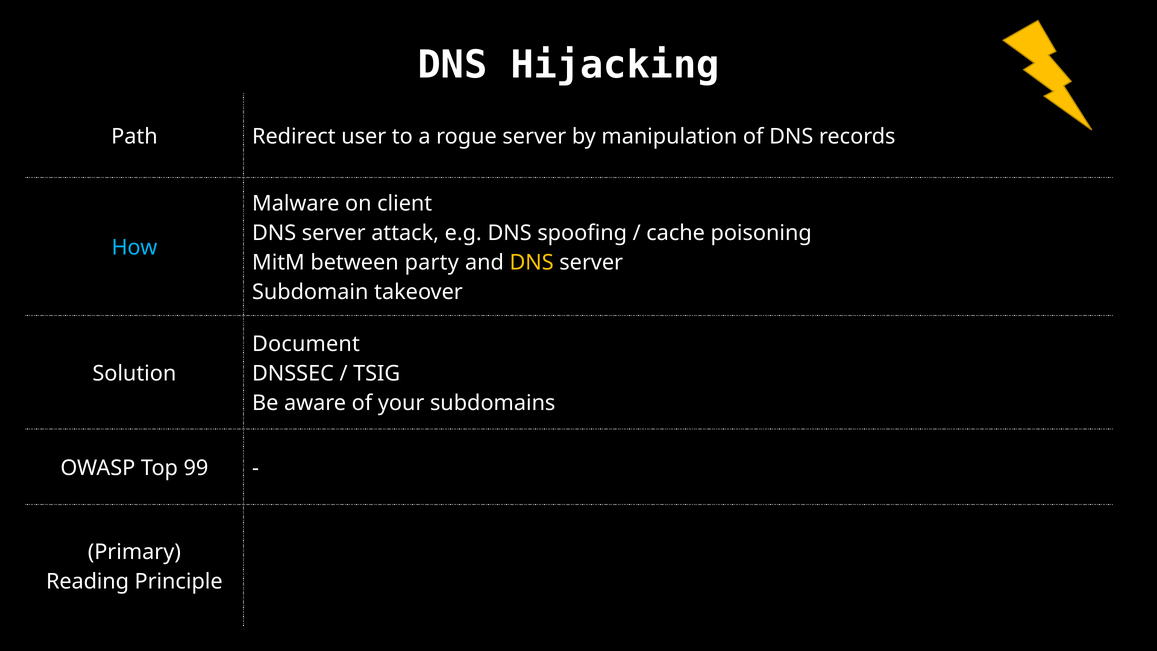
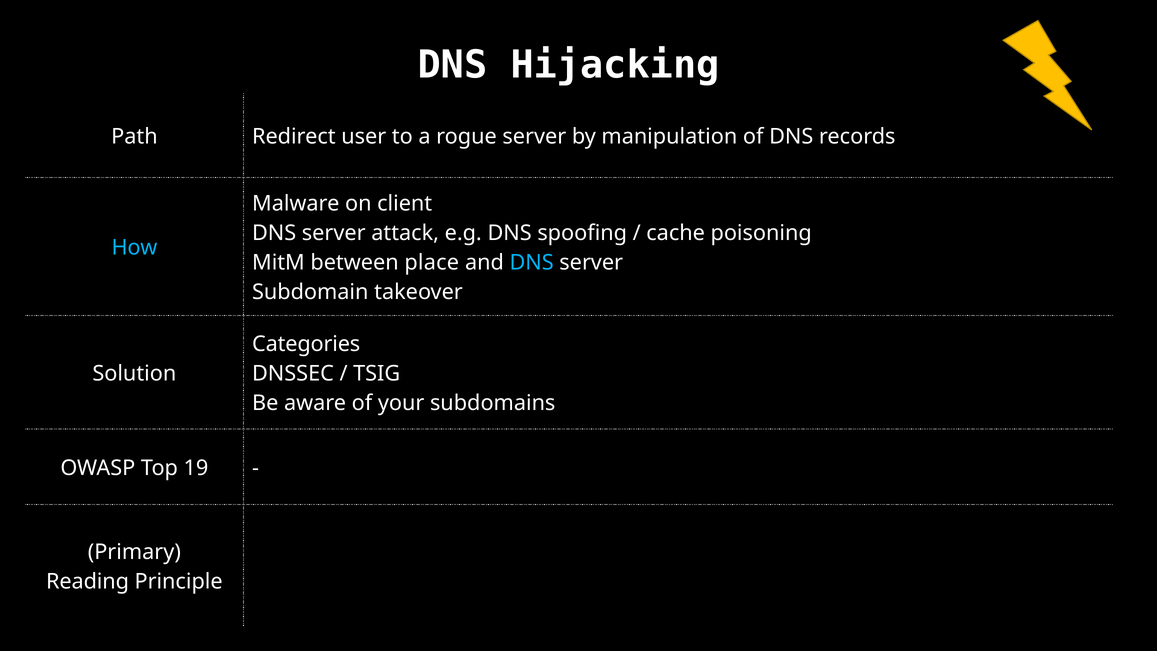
party: party -> place
DNS at (532, 262) colour: yellow -> light blue
Document: Document -> Categories
99: 99 -> 19
